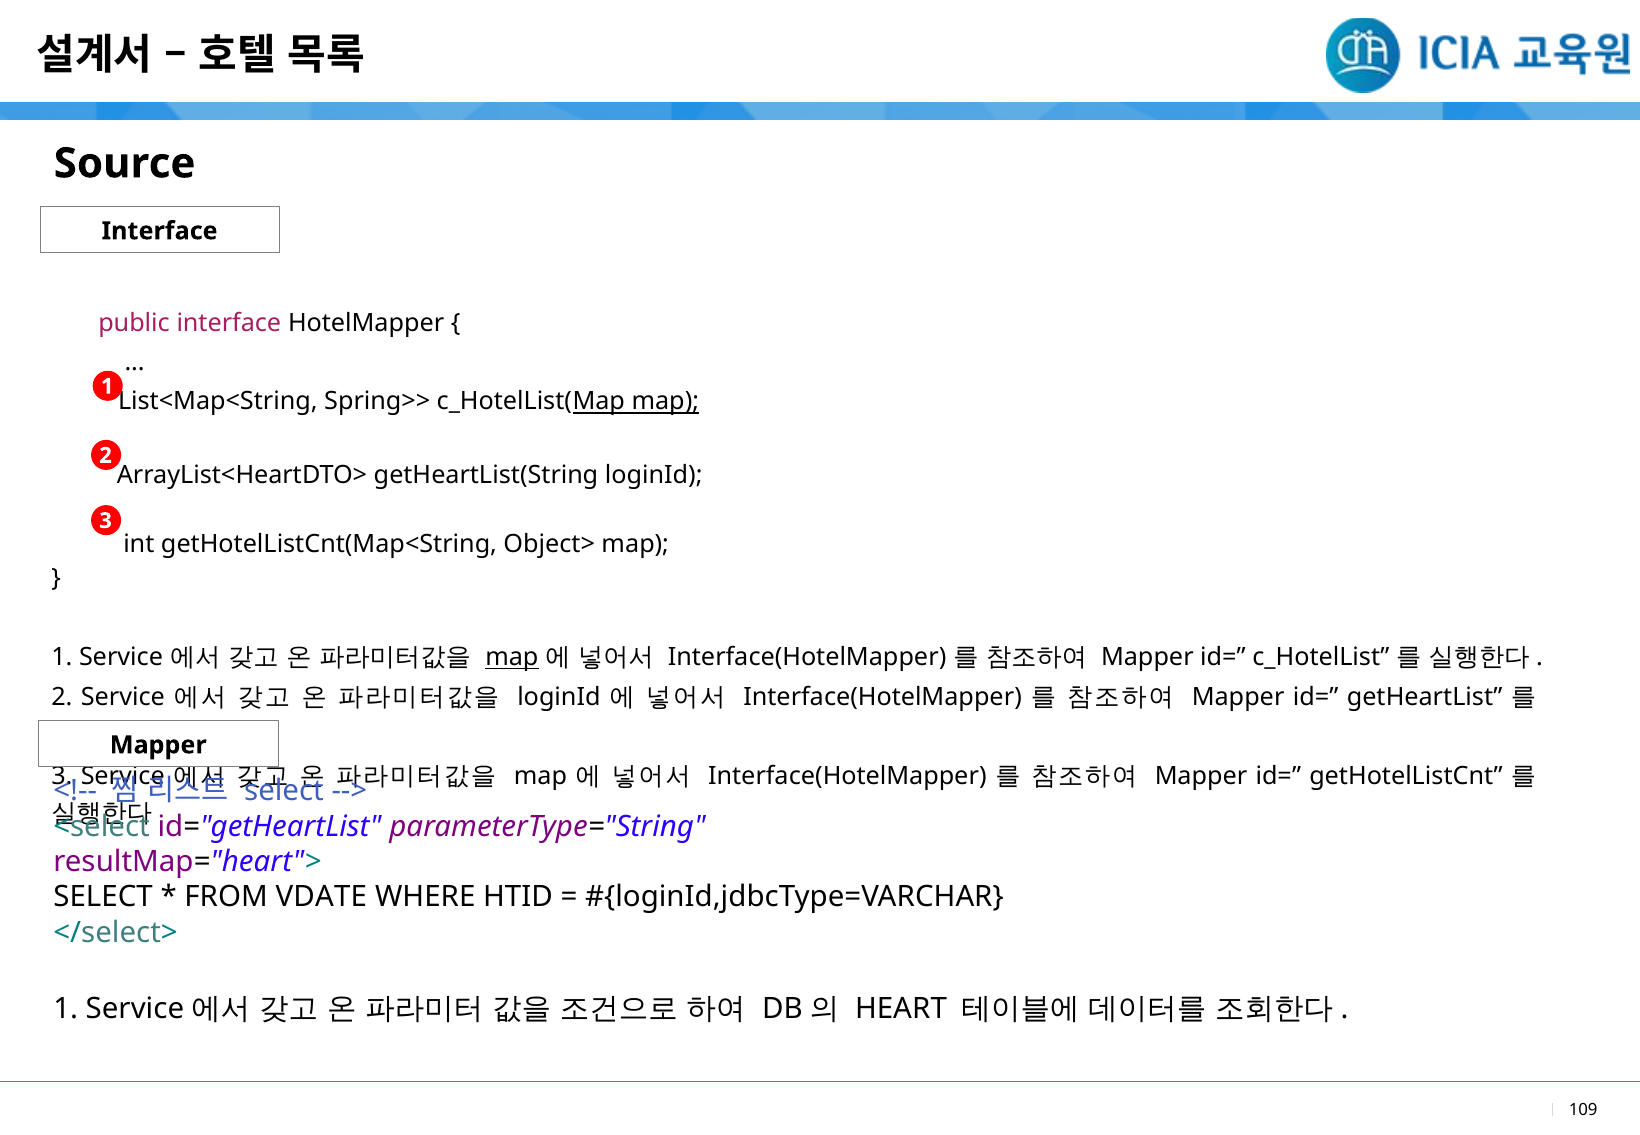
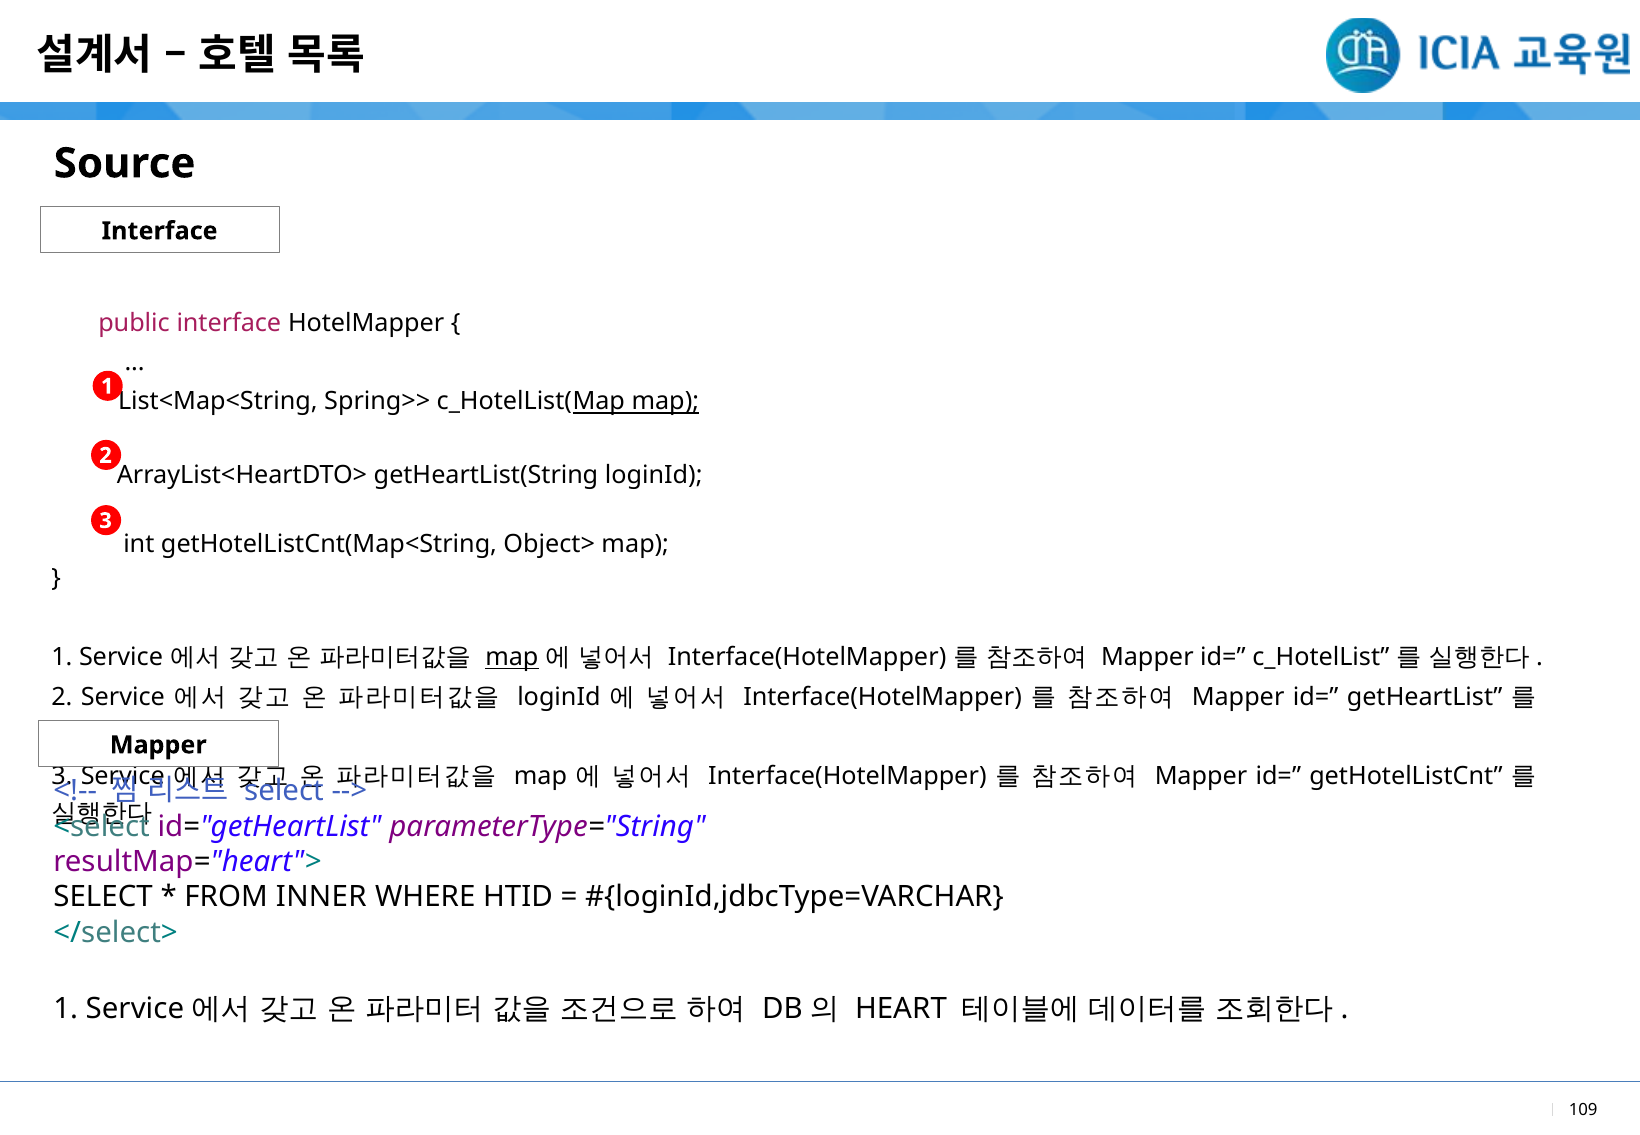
VDATE: VDATE -> INNER
